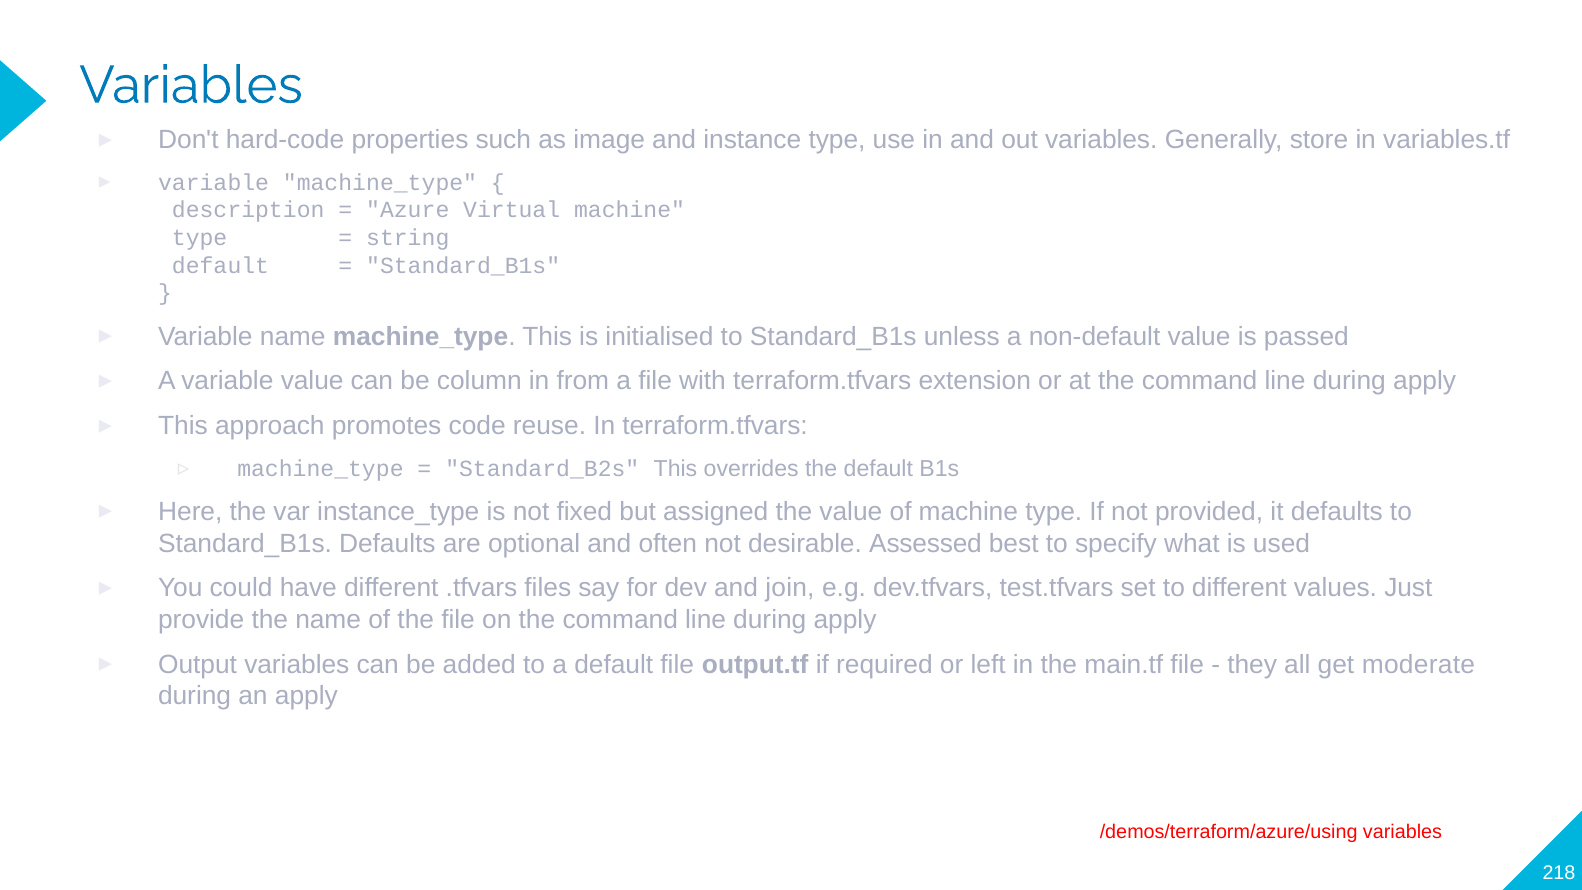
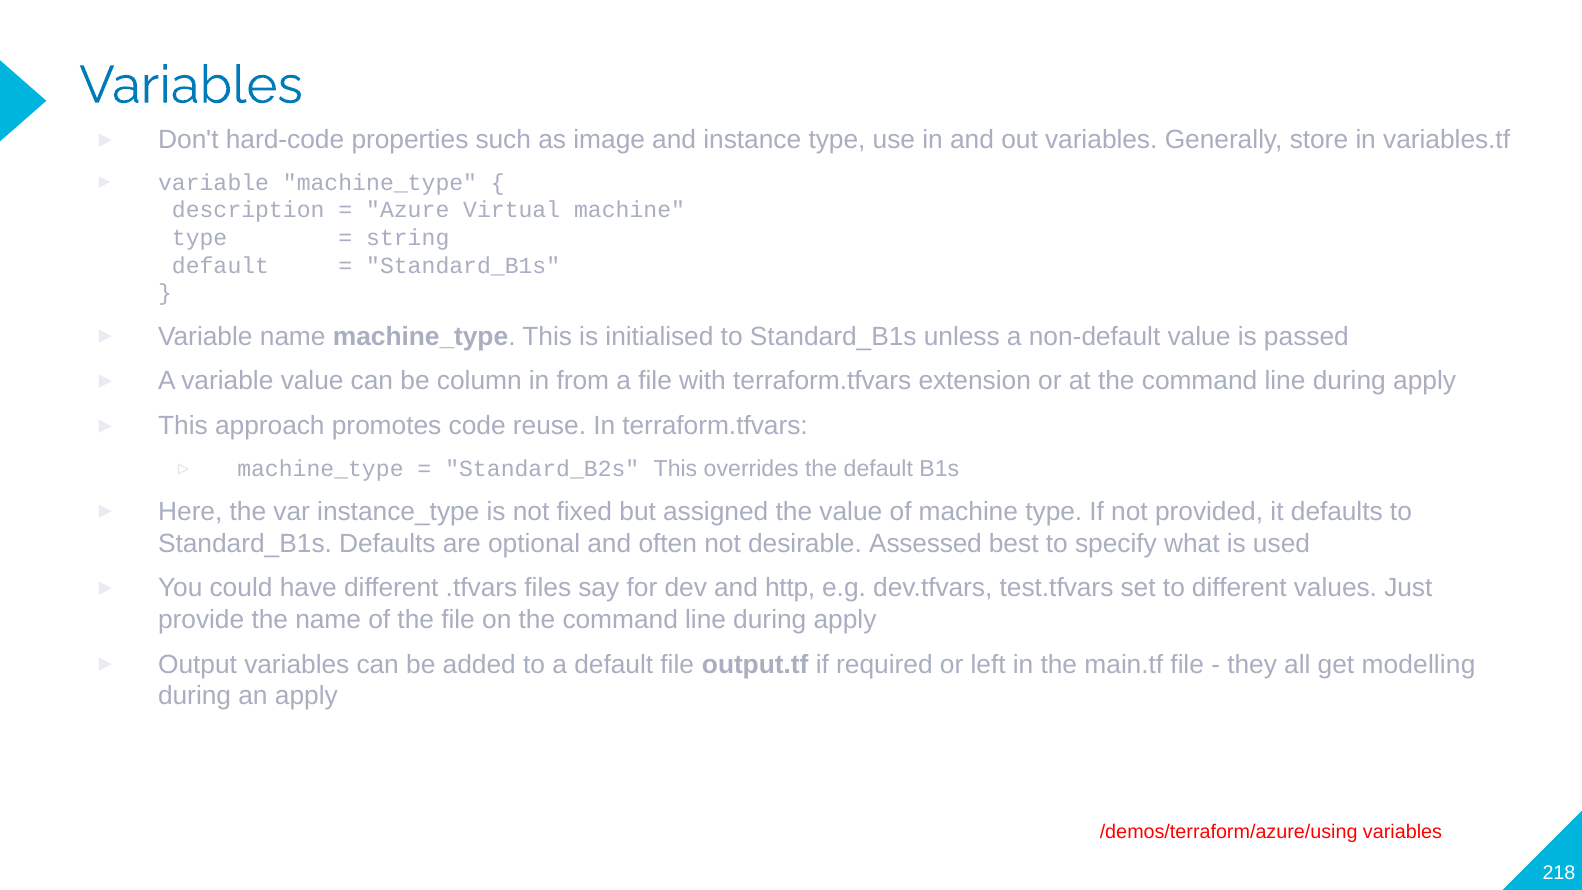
join: join -> http
moderate: moderate -> modelling
